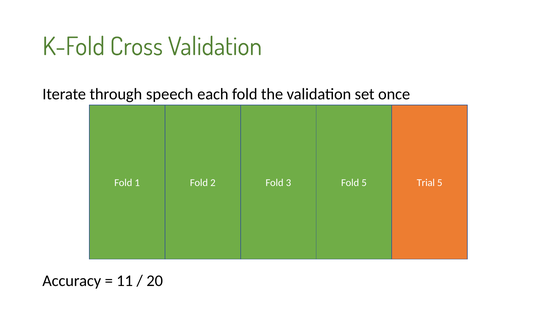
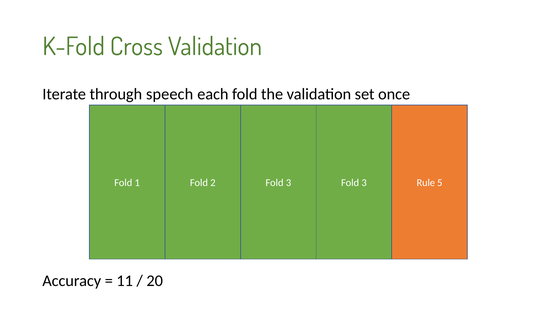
5 at (364, 183): 5 -> 3
Trial: Trial -> Rule
